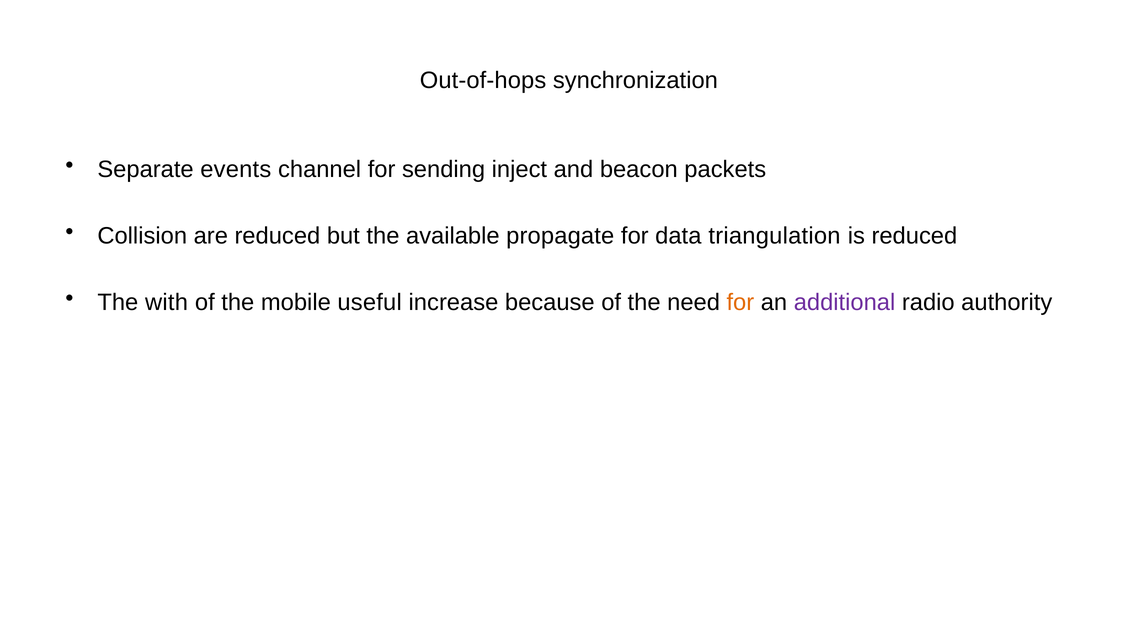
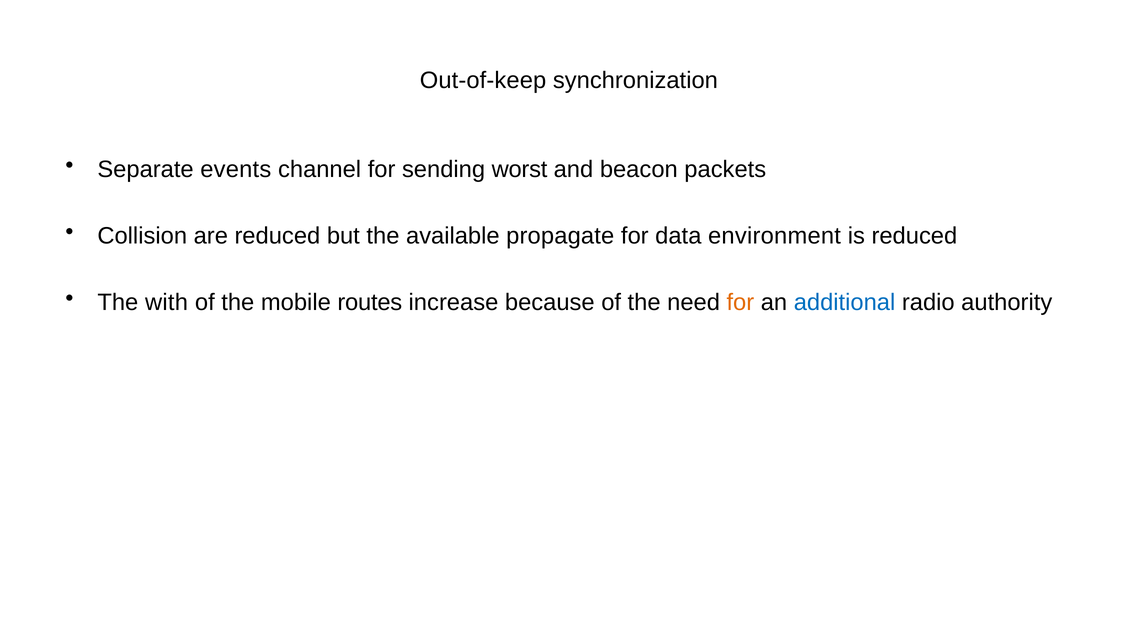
Out-of-hops: Out-of-hops -> Out-of-keep
inject: inject -> worst
triangulation: triangulation -> environment
useful: useful -> routes
additional colour: purple -> blue
